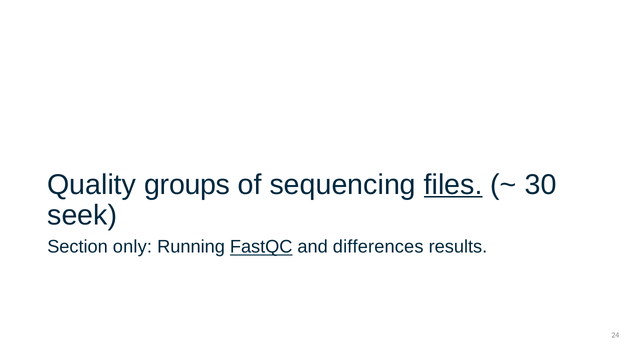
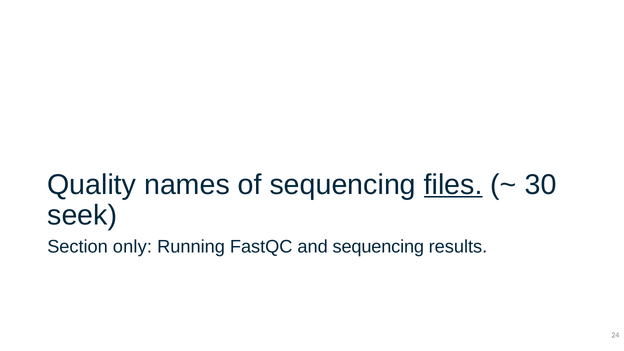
groups: groups -> names
FastQC underline: present -> none
and differences: differences -> sequencing
